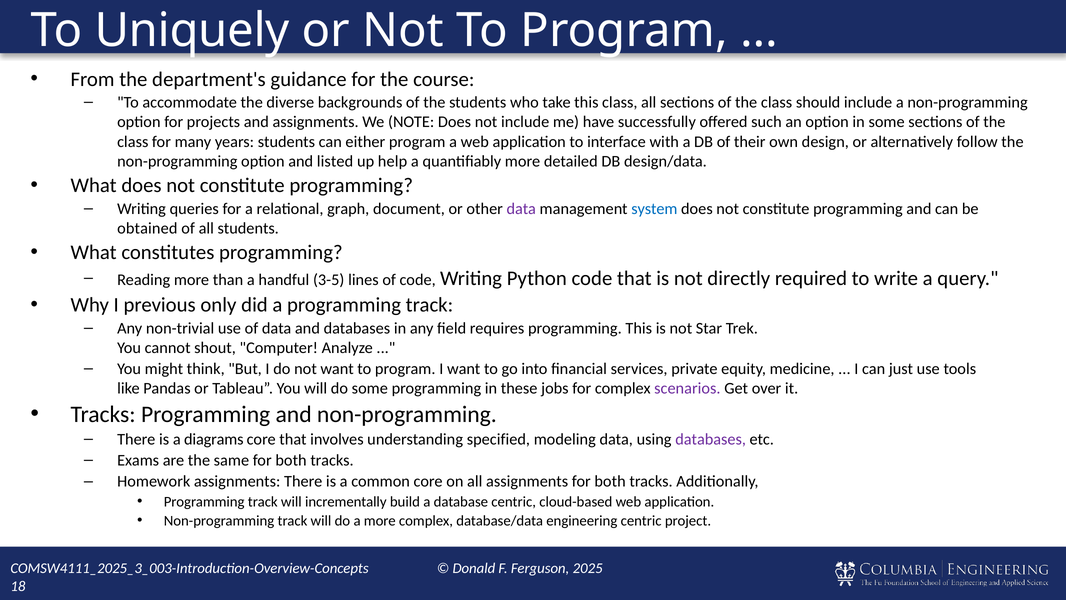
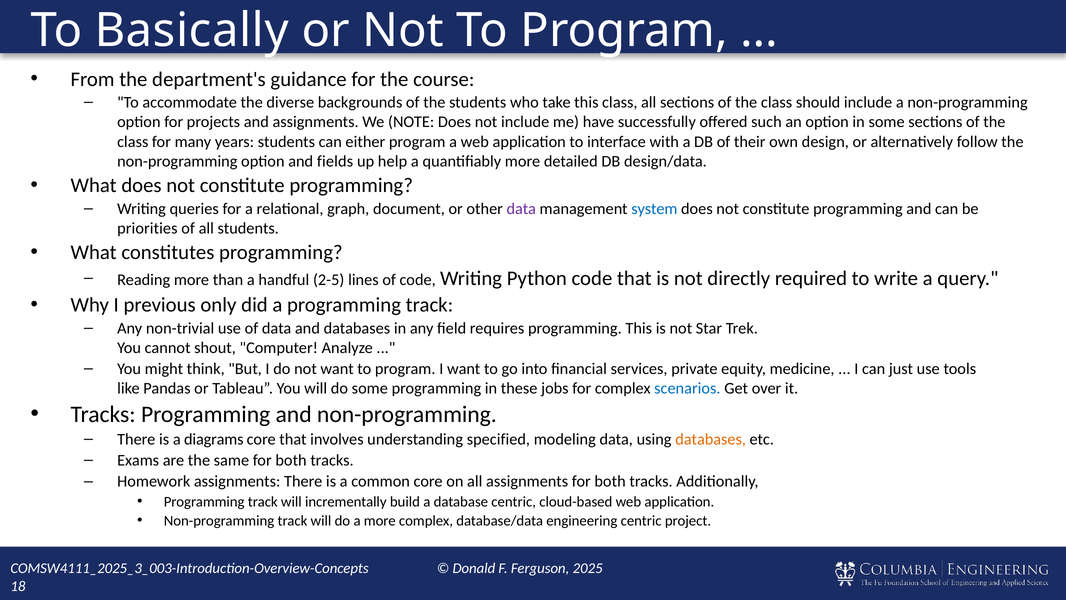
Uniquely: Uniquely -> Basically
listed: listed -> fields
obtained: obtained -> priorities
3-5: 3-5 -> 2-5
scenarios colour: purple -> blue
databases at (711, 439) colour: purple -> orange
